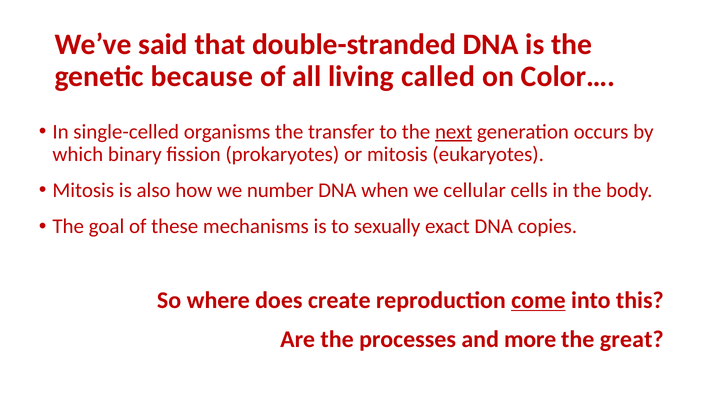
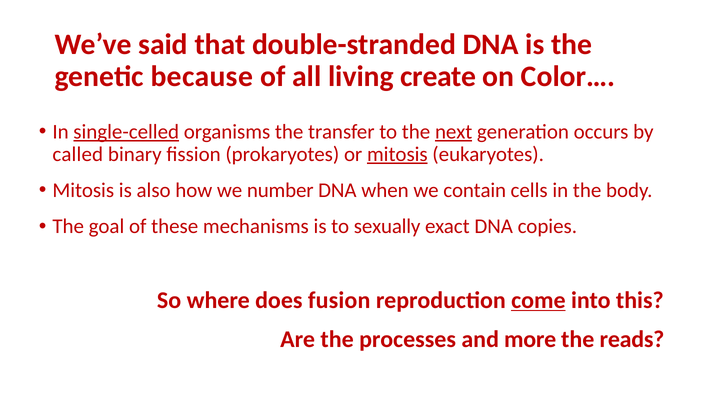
called: called -> create
single-celled underline: none -> present
which: which -> called
mitosis at (397, 154) underline: none -> present
cellular: cellular -> contain
create: create -> fusion
great: great -> reads
